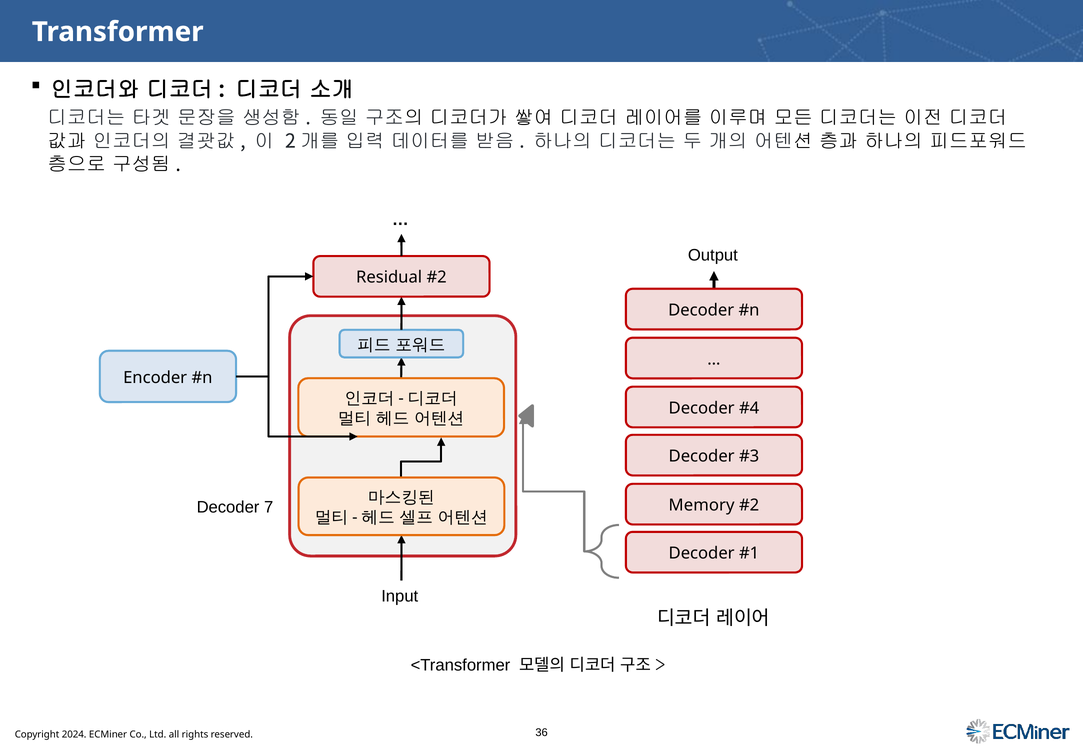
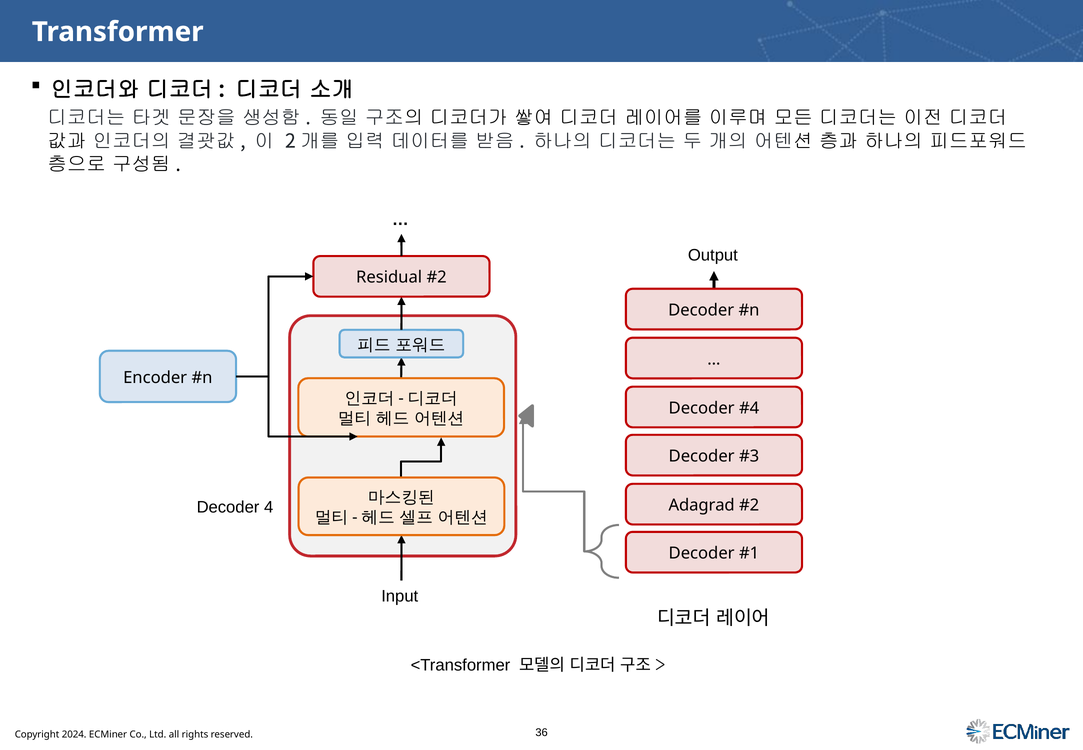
7: 7 -> 4
Memory: Memory -> Adagrad
